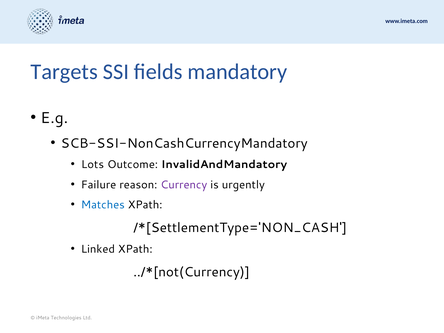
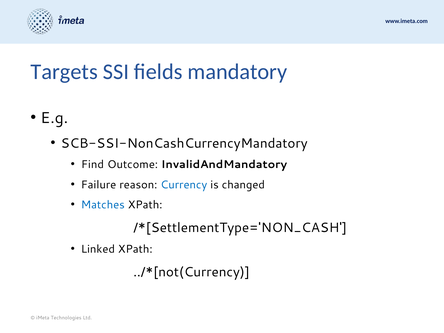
Lots: Lots -> Find
Currency colour: purple -> blue
urgently: urgently -> changed
